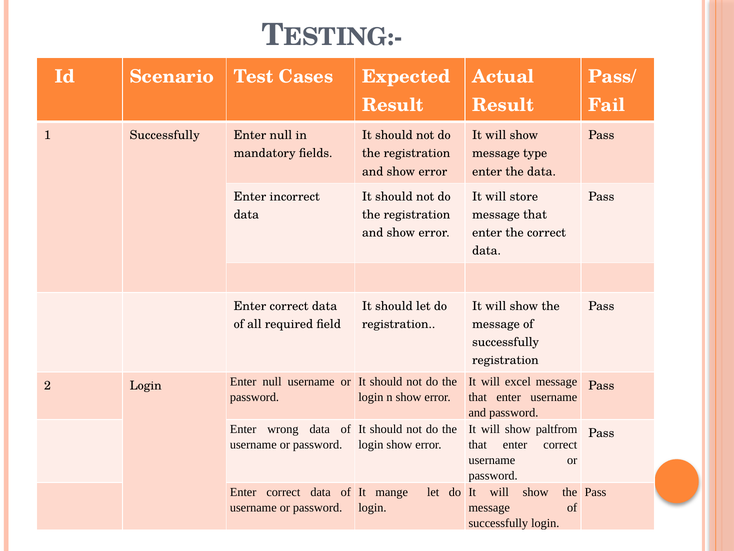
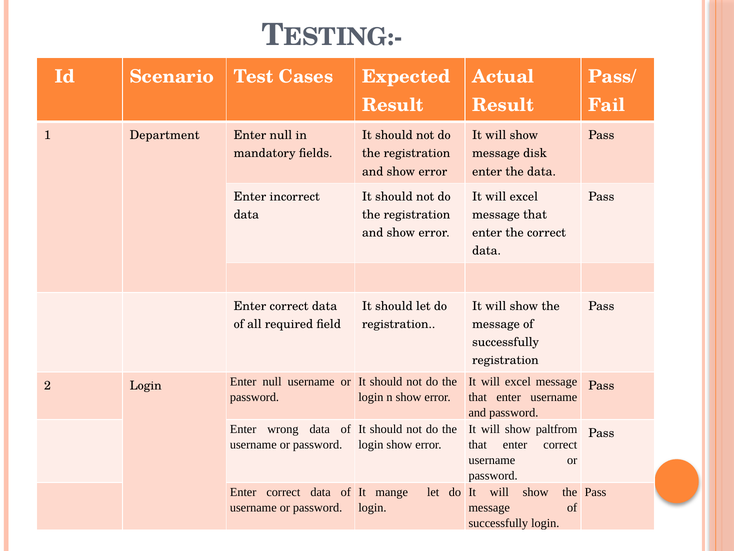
1 Successfully: Successfully -> Department
type: type -> disk
store at (524, 197): store -> excel
